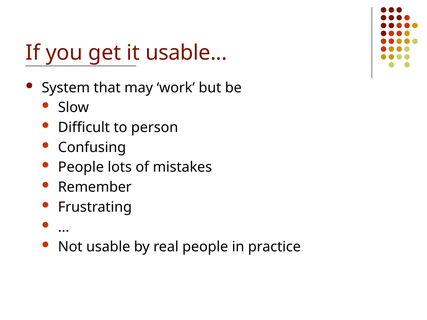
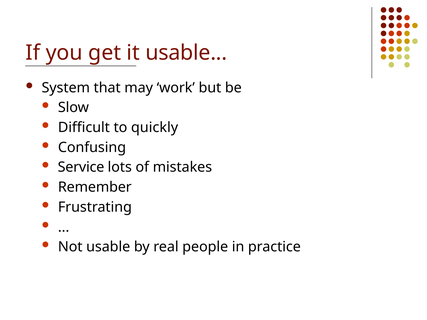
person: person -> quickly
People at (81, 167): People -> Service
